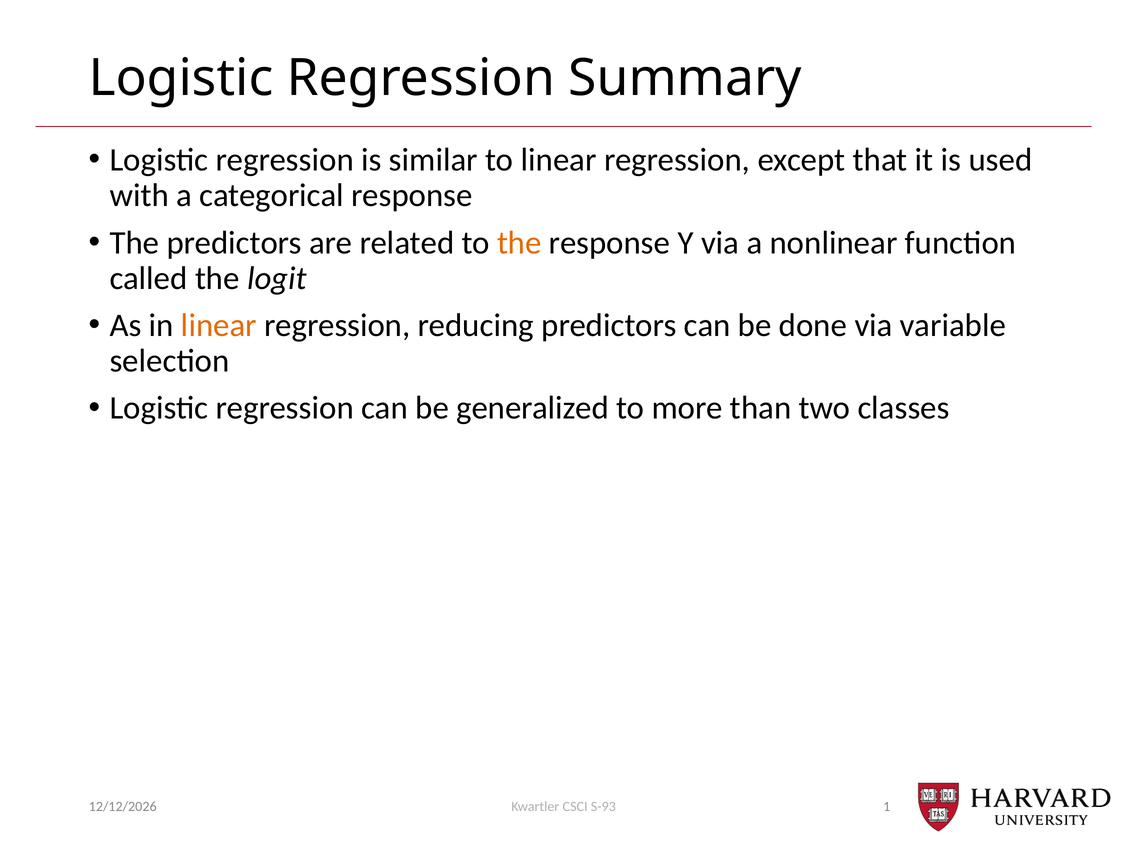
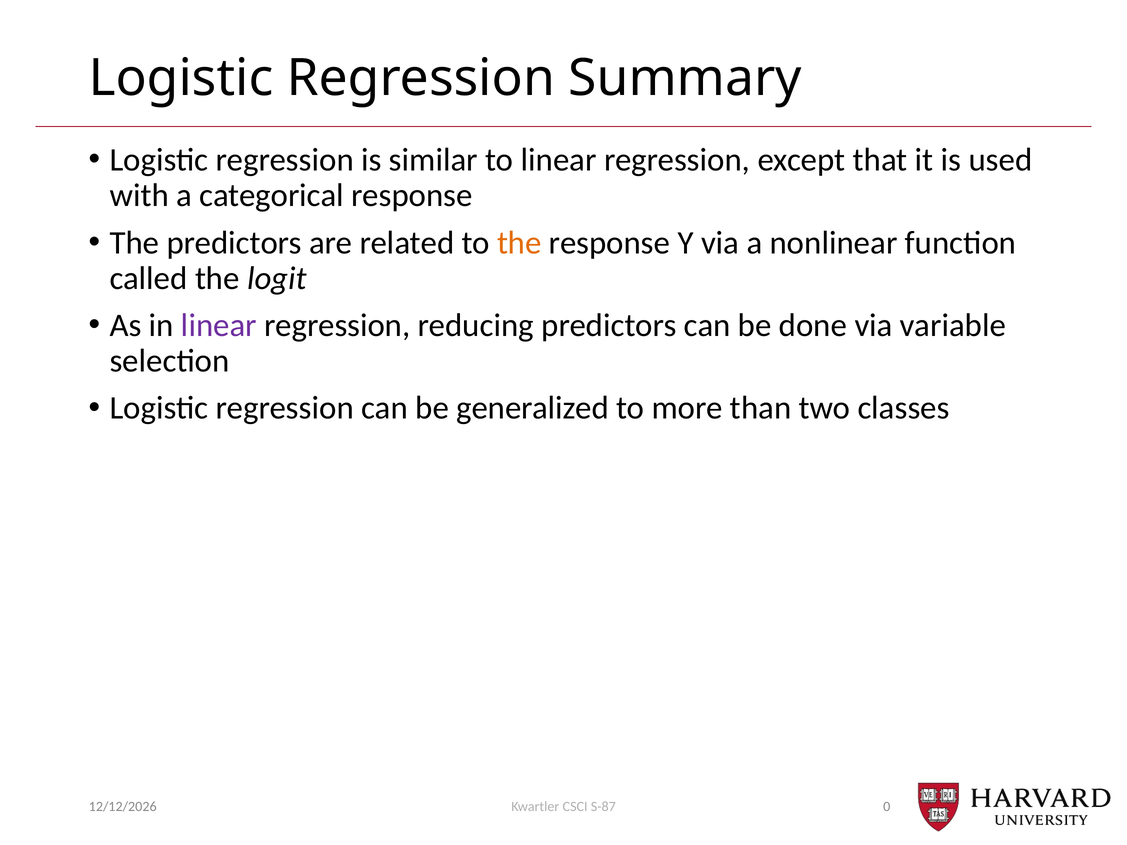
linear at (219, 326) colour: orange -> purple
S-93: S-93 -> S-87
1: 1 -> 0
